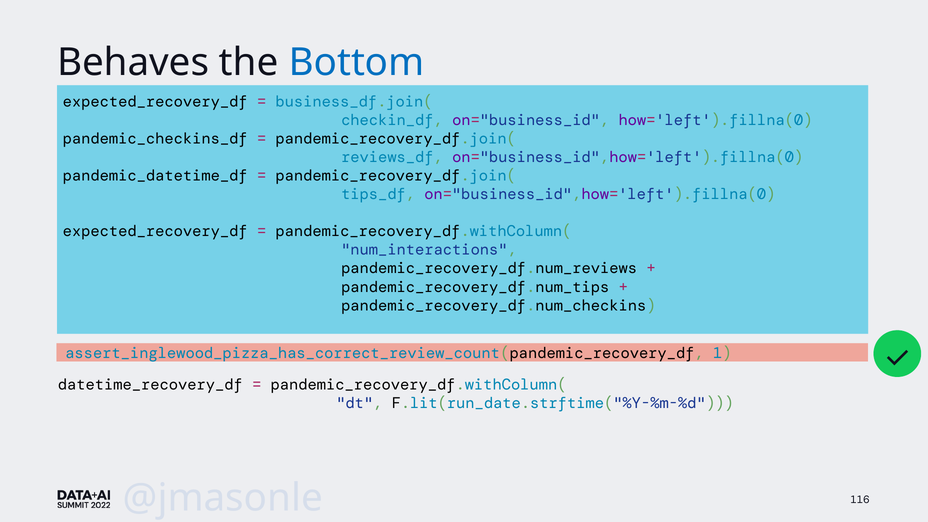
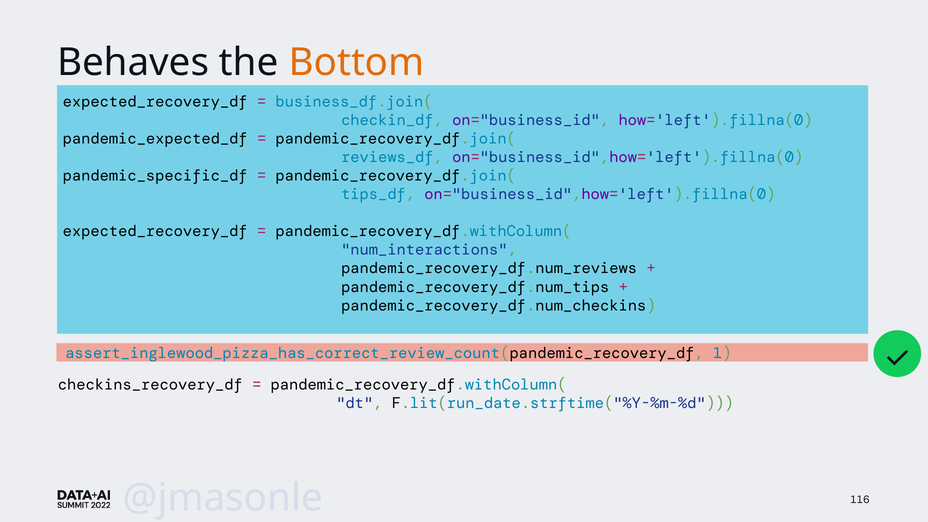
Bottom colour: blue -> orange
pandemic_checkins_df: pandemic_checkins_df -> pandemic_expected_df
pandemic_datetime_df: pandemic_datetime_df -> pandemic_specific_df
datetime_recovery_df: datetime_recovery_df -> checkins_recovery_df
